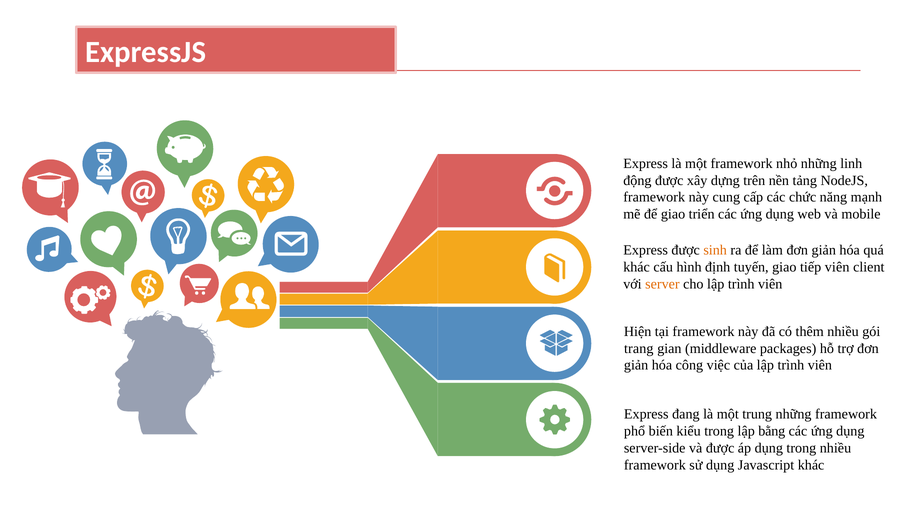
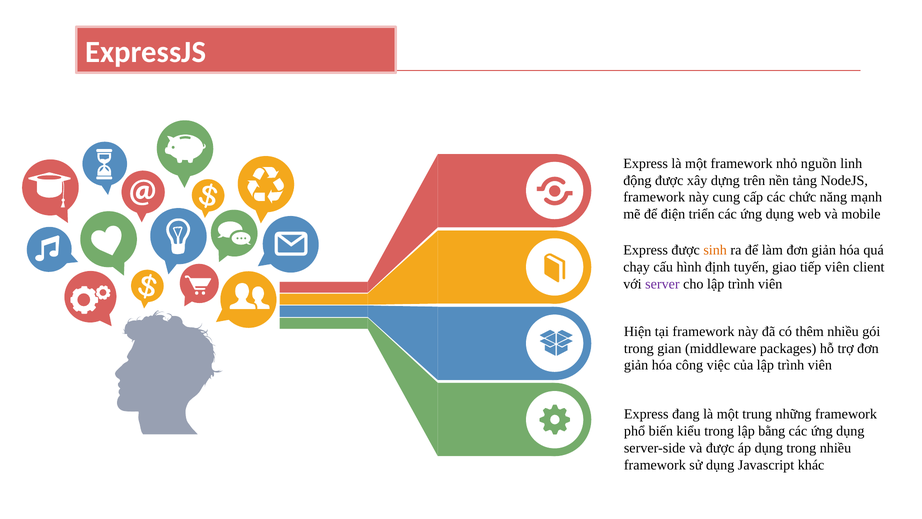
nhỏ những: những -> nguồn
để giao: giao -> điện
khác at (637, 267): khác -> chạy
server colour: orange -> purple
trang at (639, 348): trang -> trong
